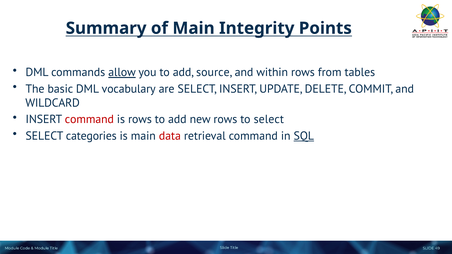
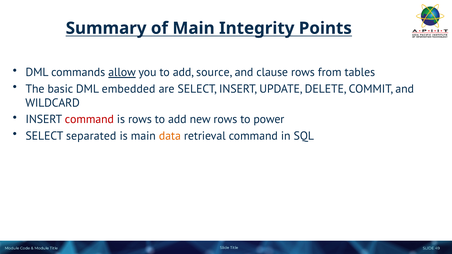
within: within -> clause
vocabulary: vocabulary -> embedded
to select: select -> power
categories: categories -> separated
data colour: red -> orange
SQL underline: present -> none
